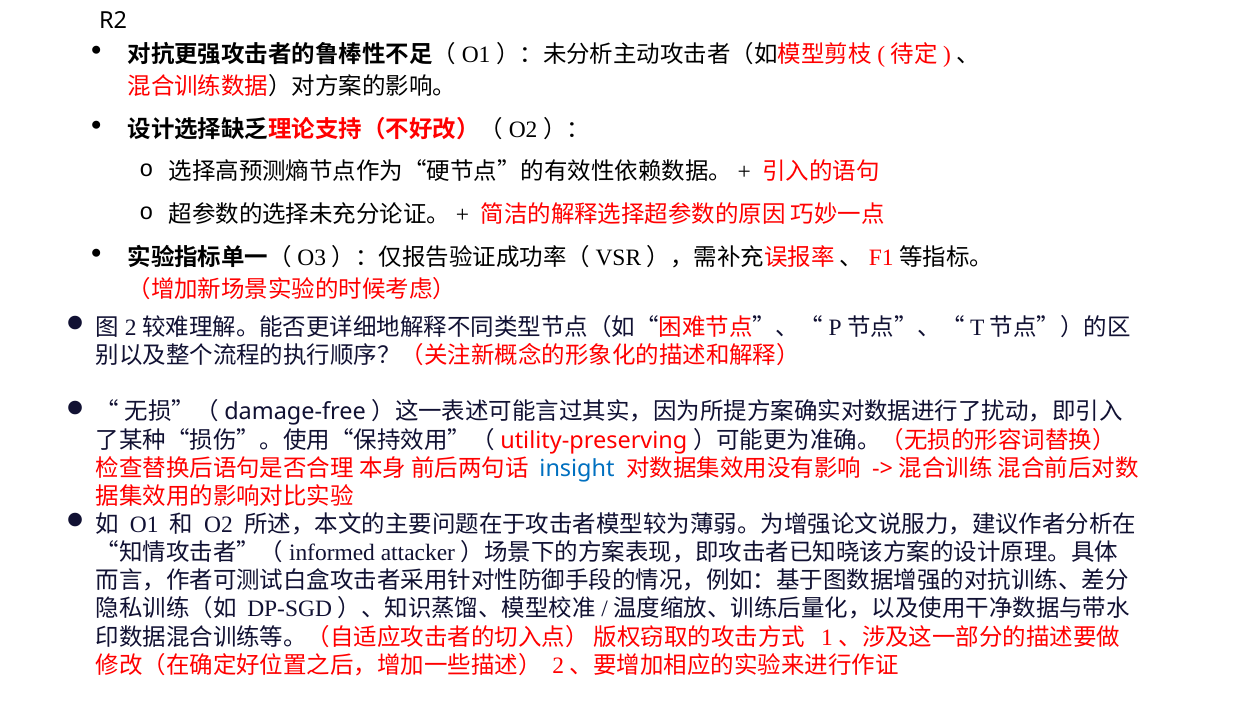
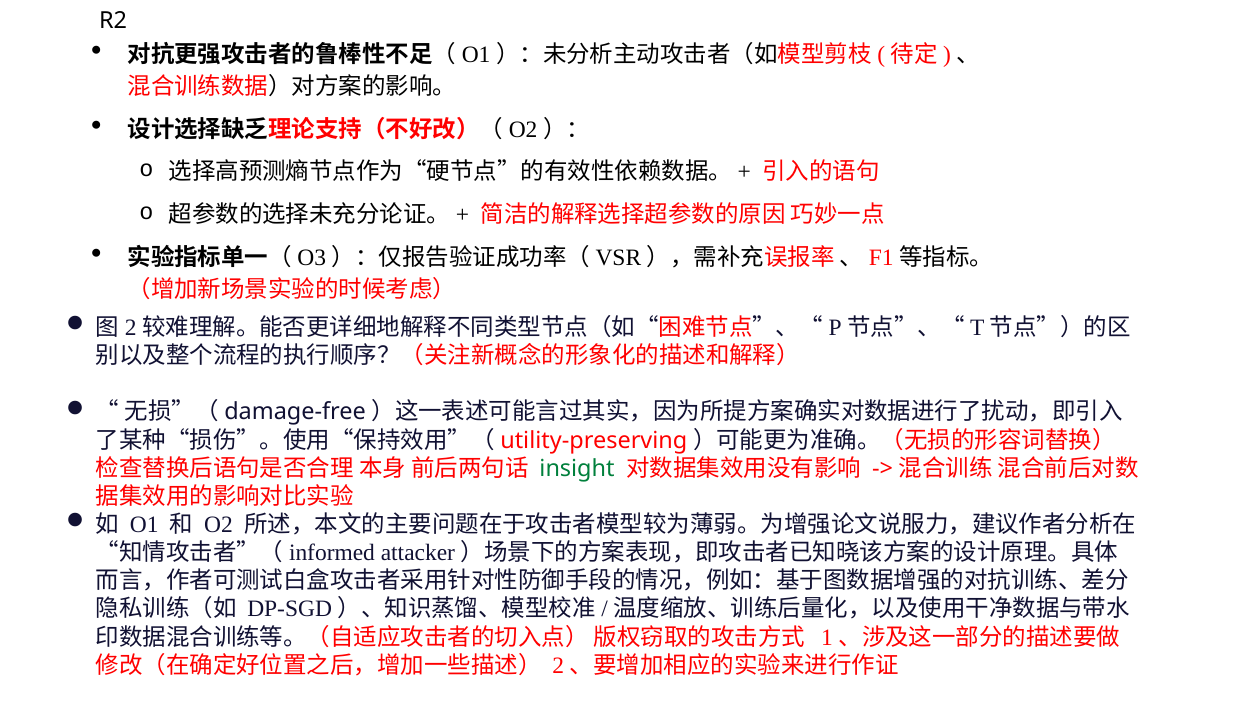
insight colour: blue -> green
